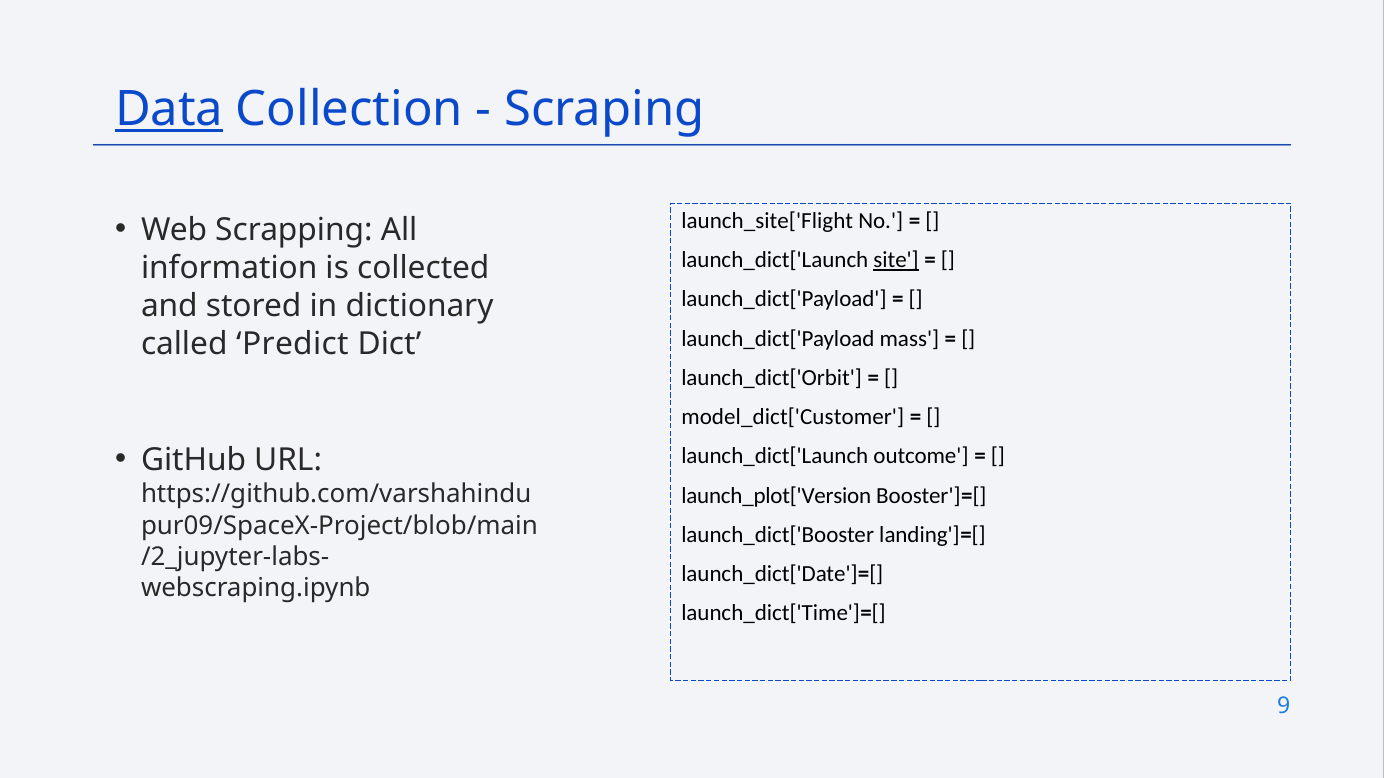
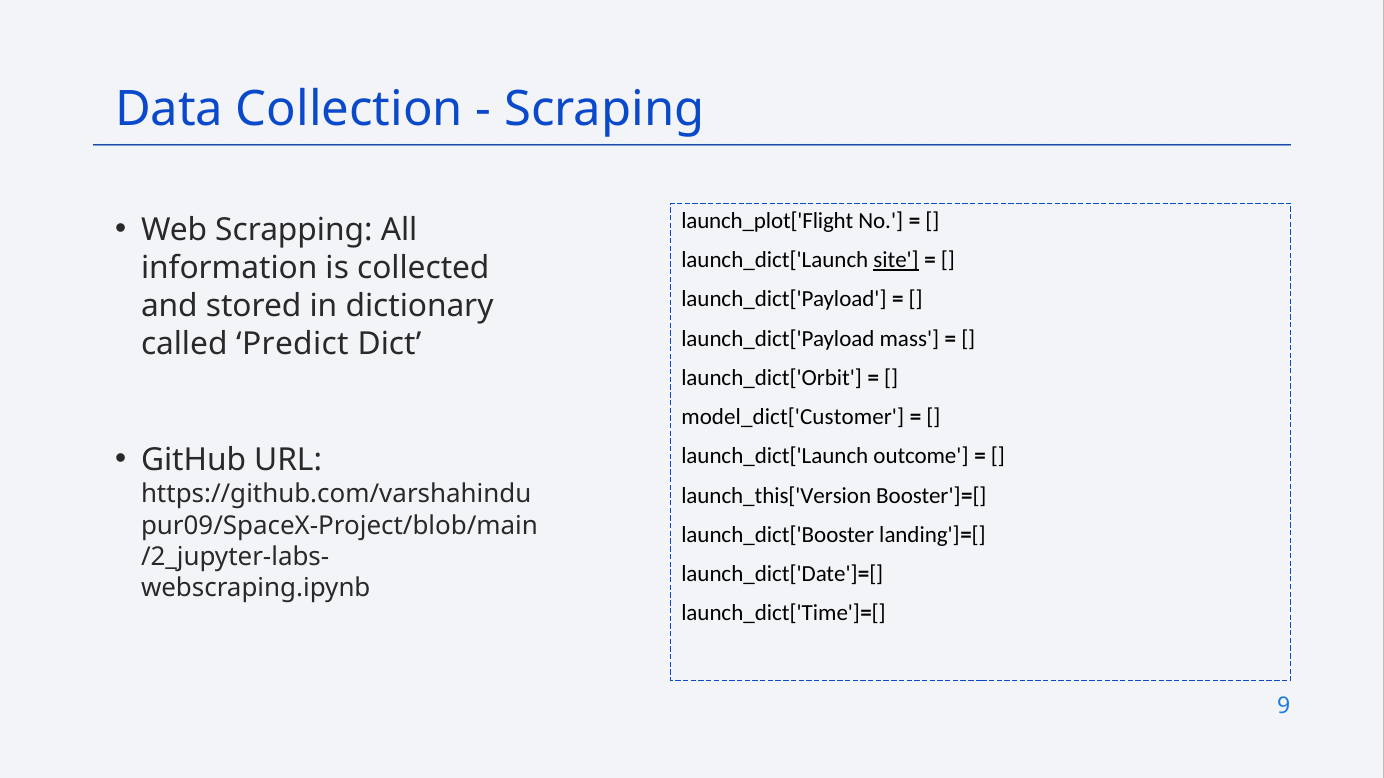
Data underline: present -> none
launch_site['Flight: launch_site['Flight -> launch_plot['Flight
launch_plot['Version: launch_plot['Version -> launch_this['Version
